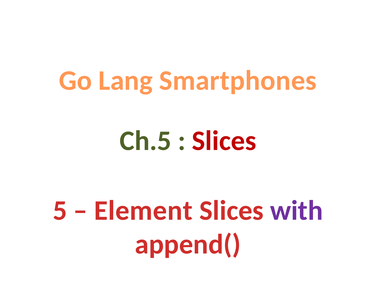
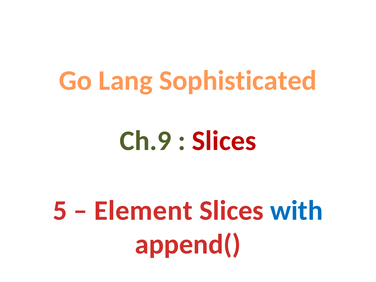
Smartphones: Smartphones -> Sophisticated
Ch.5: Ch.5 -> Ch.9
with colour: purple -> blue
